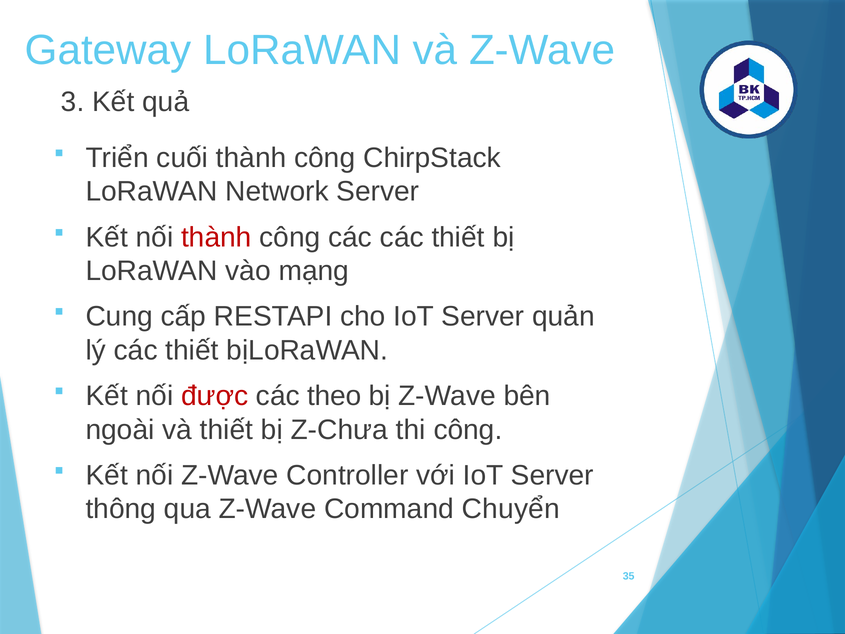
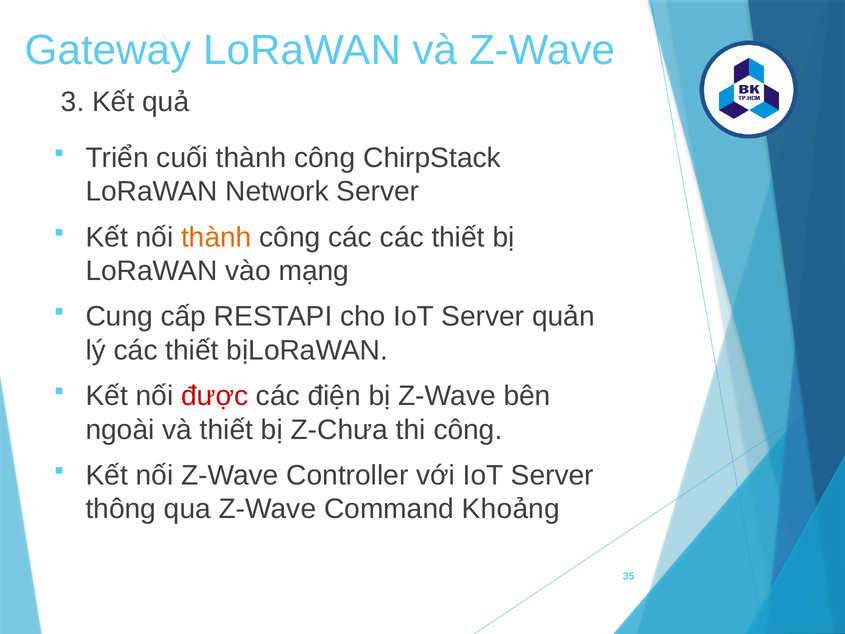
thành at (216, 237) colour: red -> orange
theo: theo -> điện
Chuyển: Chuyển -> Khoảng
